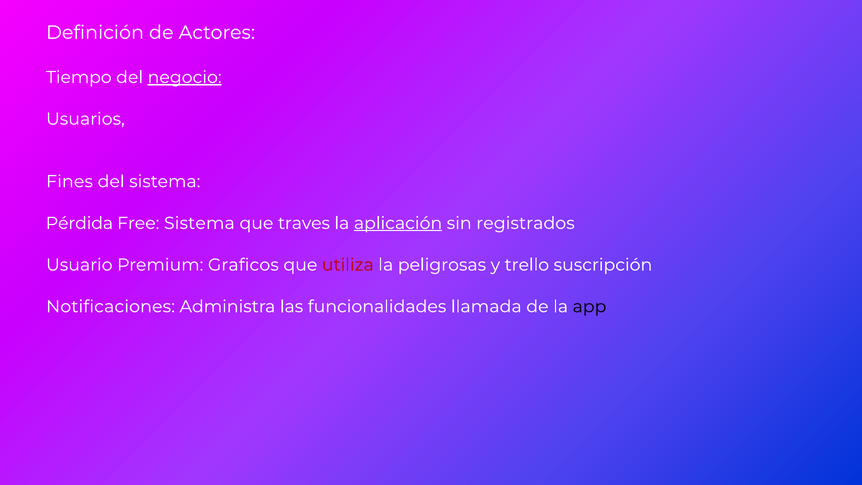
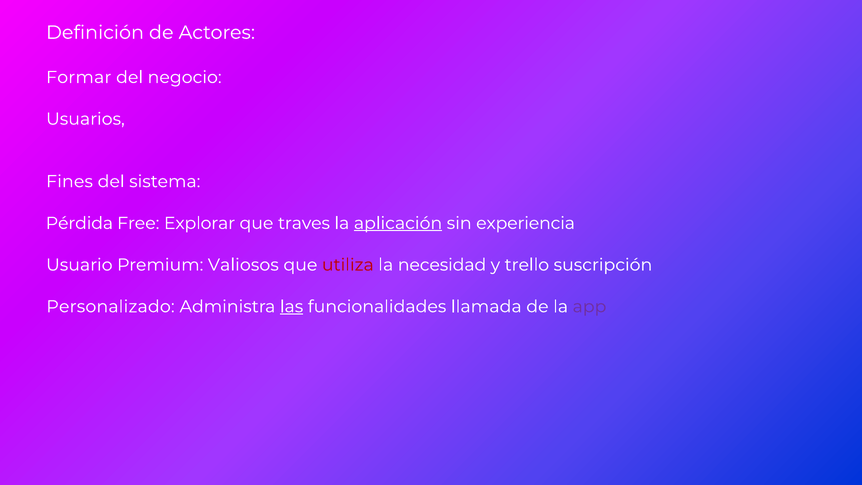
Tiempo: Tiempo -> Formar
negocio underline: present -> none
Free Sistema: Sistema -> Explorar
registrados: registrados -> experiencia
Graficos: Graficos -> Valiosos
peligrosas: peligrosas -> necesidad
Notificaciones: Notificaciones -> Personalizado
las underline: none -> present
app colour: black -> purple
